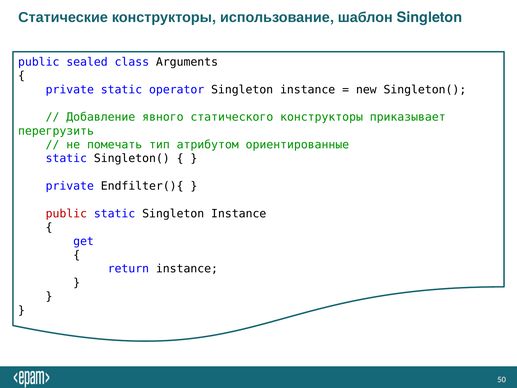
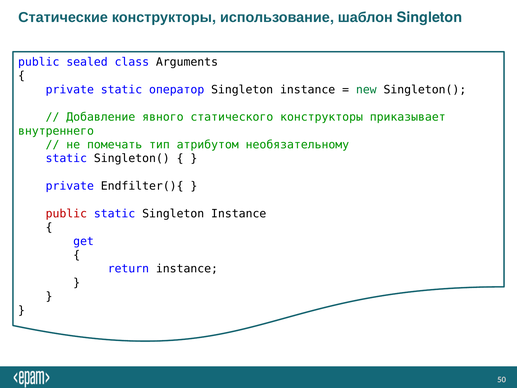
operator: operator -> оператор
new colour: black -> green
перегрузить: перегрузить -> внутреннего
ориентированные: ориентированные -> необязательному
